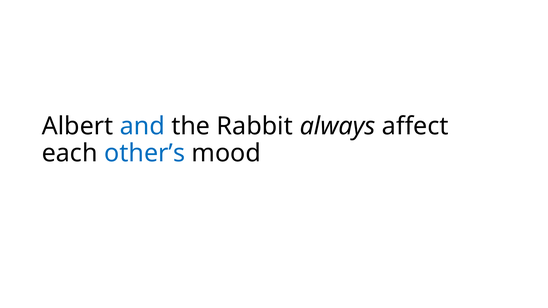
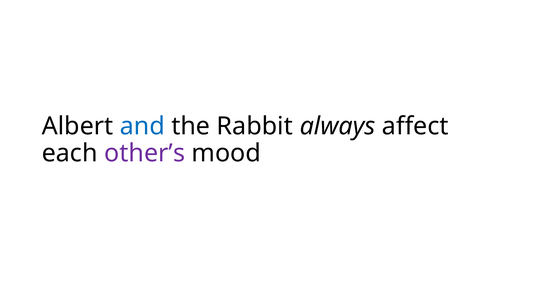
other’s colour: blue -> purple
